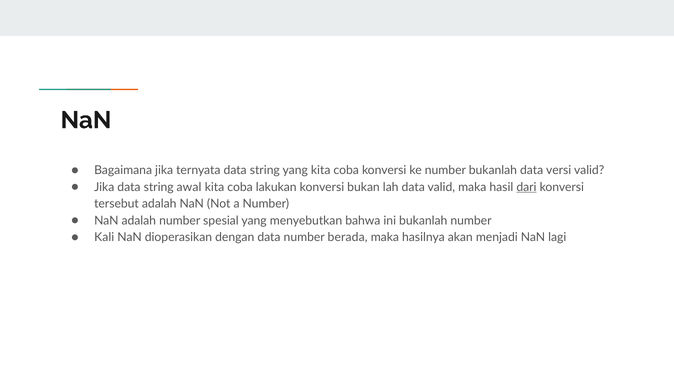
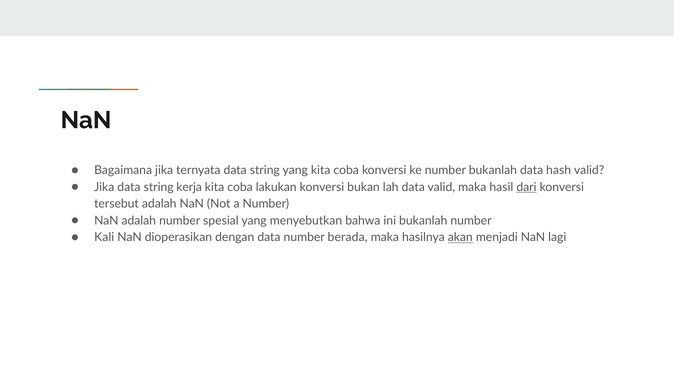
versi: versi -> hash
awal: awal -> kerja
akan underline: none -> present
